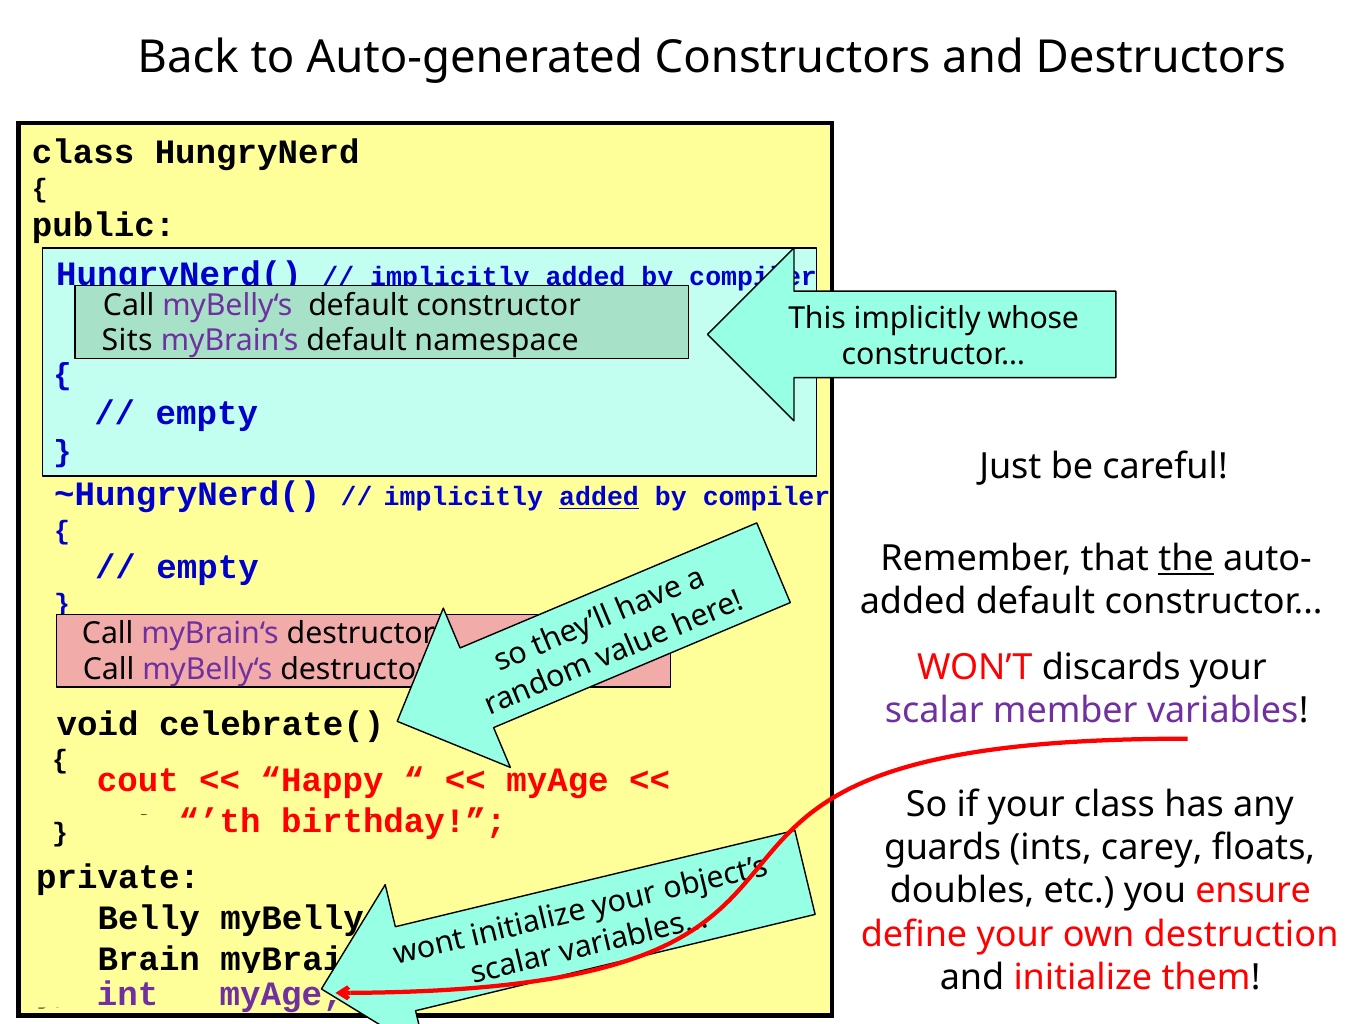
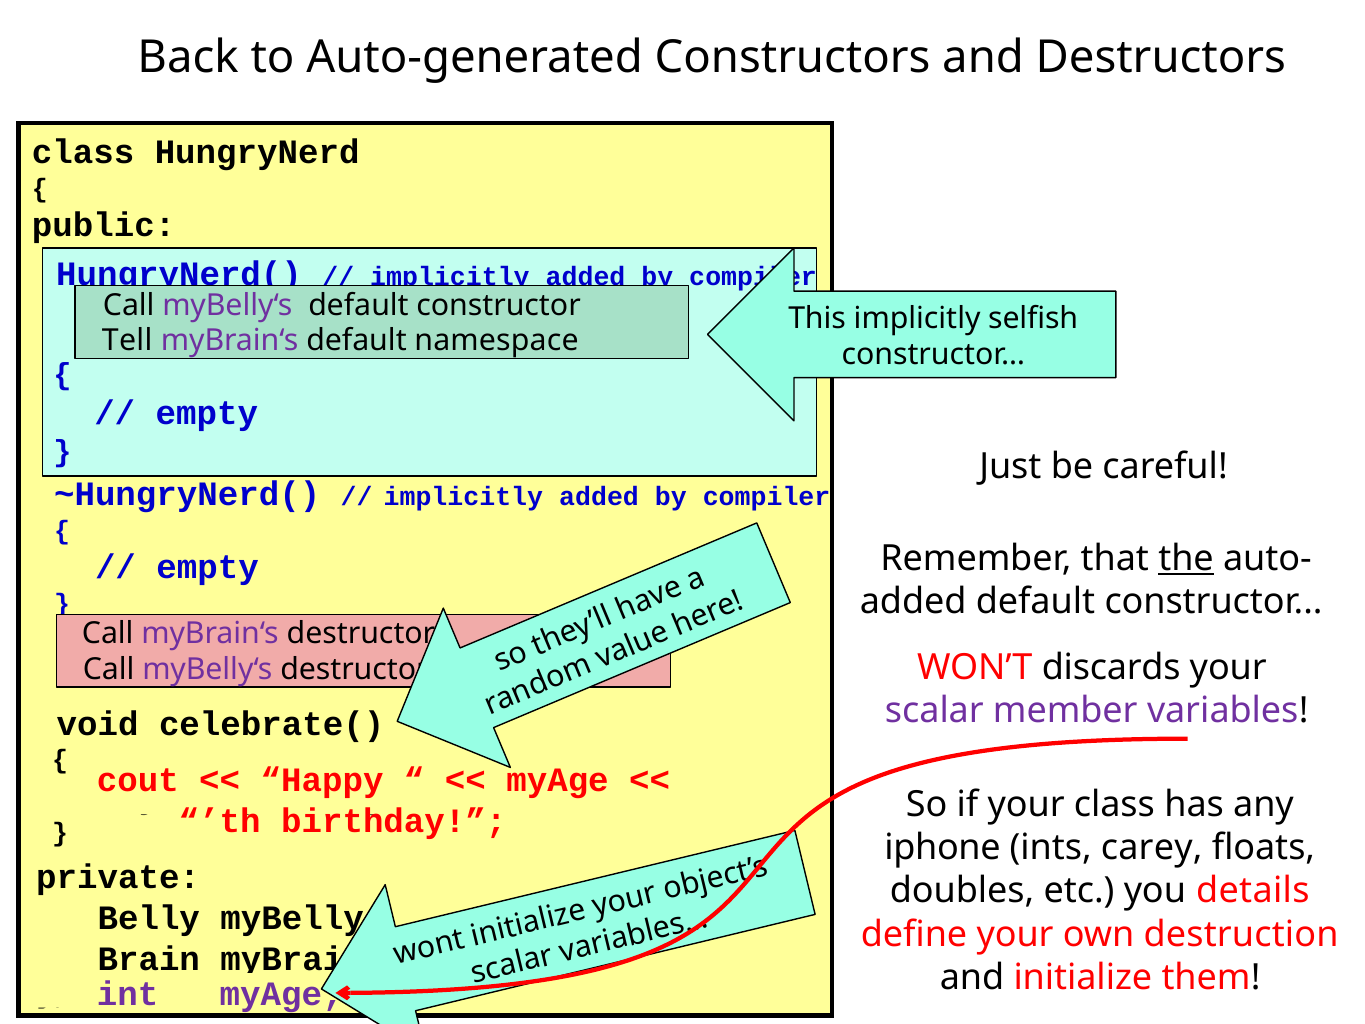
whose: whose -> selfish
Sits: Sits -> Tell
added at (599, 497) underline: present -> none
guards: guards -> iphone
ensure: ensure -> details
